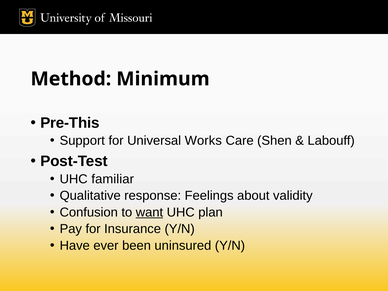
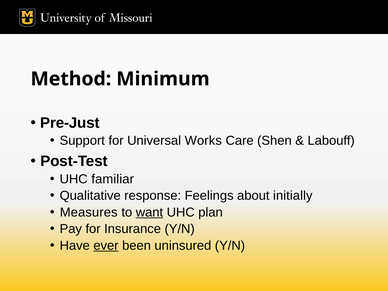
Pre-This: Pre-This -> Pre-Just
validity: validity -> initially
Confusion: Confusion -> Measures
ever underline: none -> present
